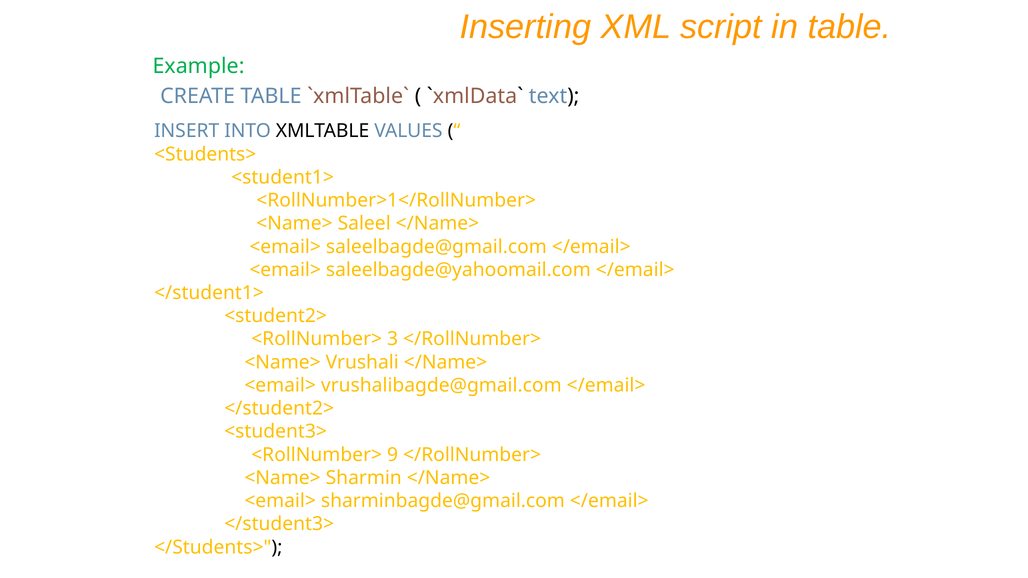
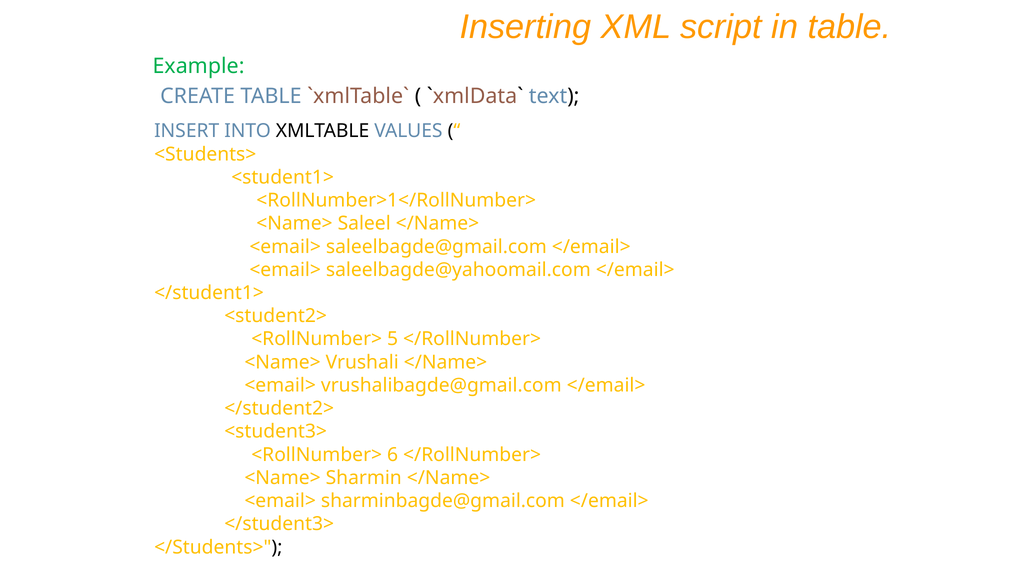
3: 3 -> 5
9: 9 -> 6
